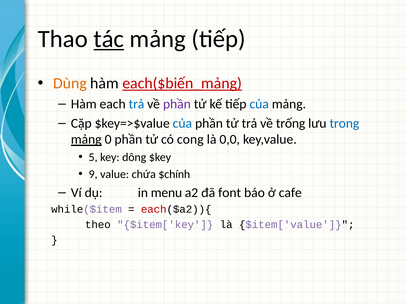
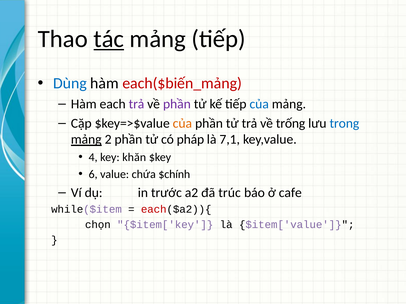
Dùng colour: orange -> blue
each($biến_mảng underline: present -> none
trả at (137, 104) colour: blue -> purple
của at (182, 124) colour: blue -> orange
0: 0 -> 2
cong: cong -> pháp
0,0: 0,0 -> 7,1
5: 5 -> 4
dông: dông -> khăn
9: 9 -> 6
menu: menu -> trước
font: font -> trúc
theo: theo -> chọn
